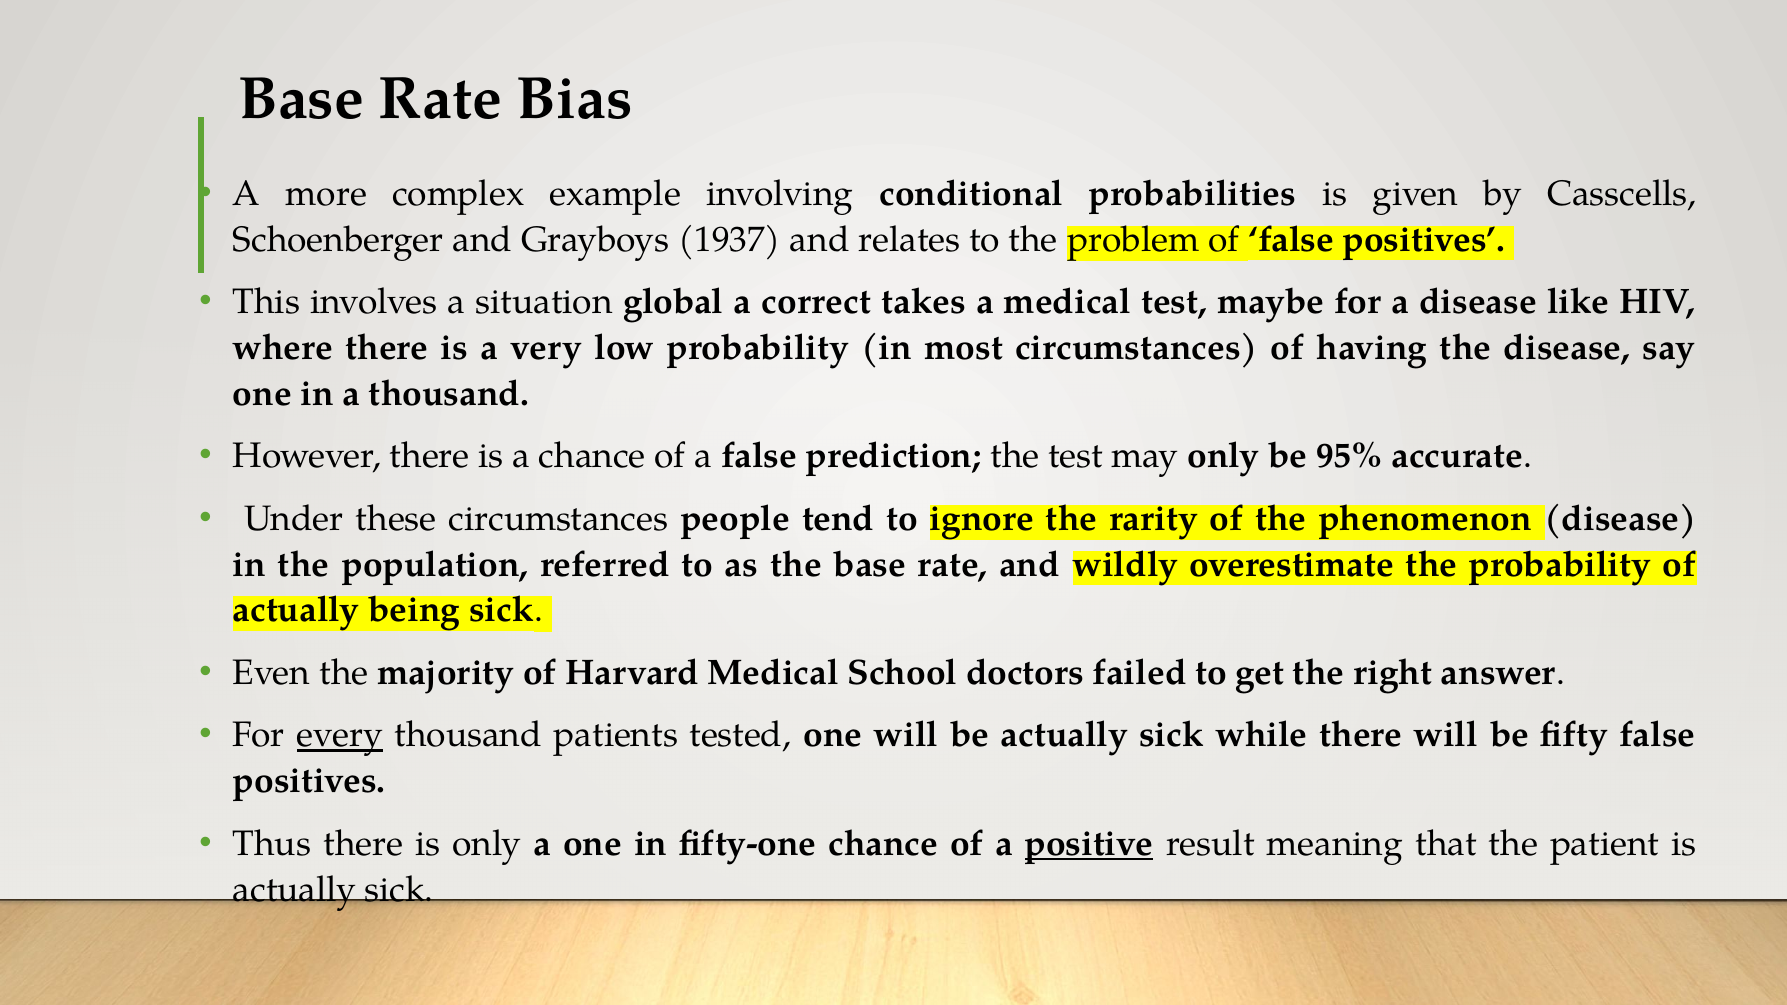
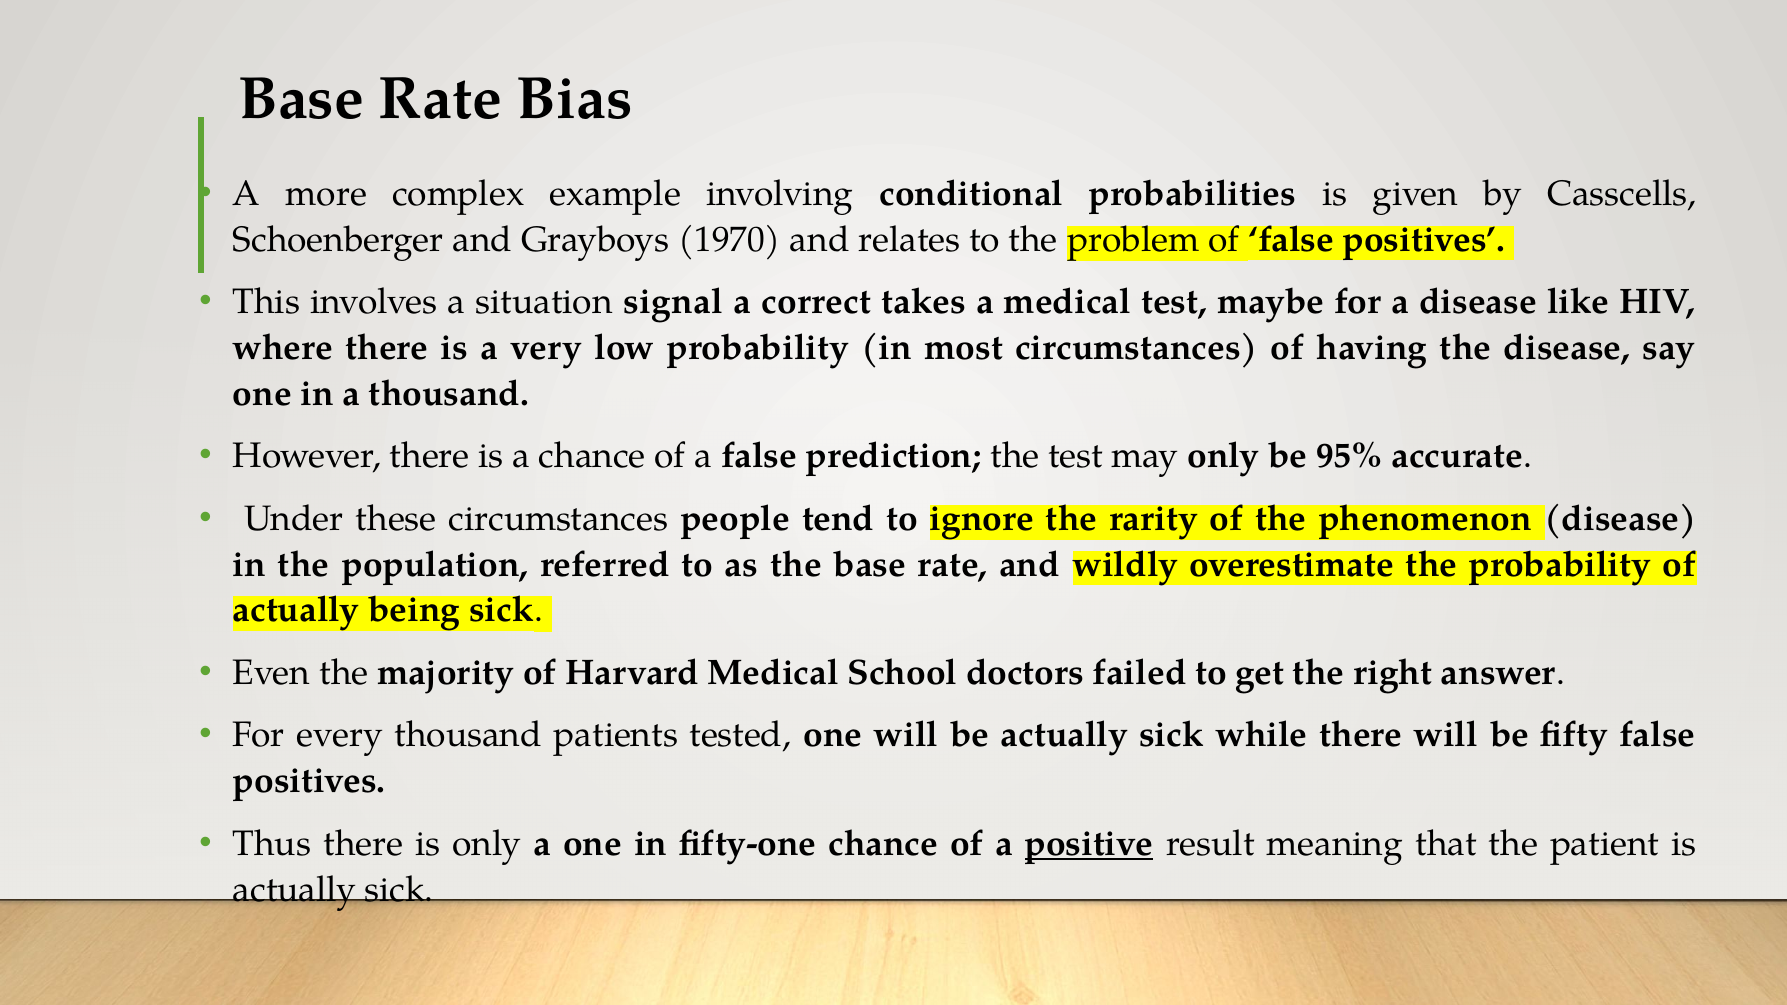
1937: 1937 -> 1970
global: global -> signal
every underline: present -> none
